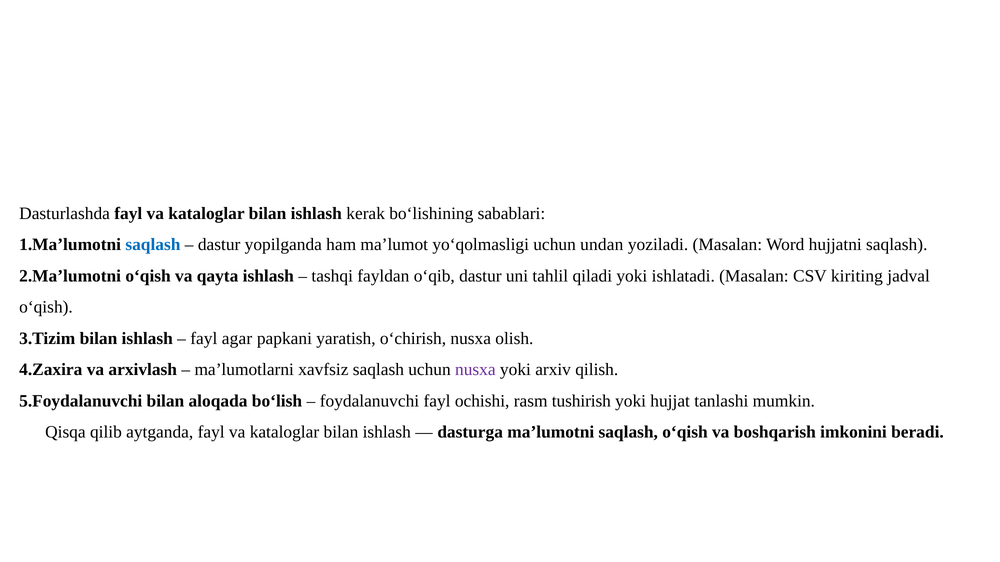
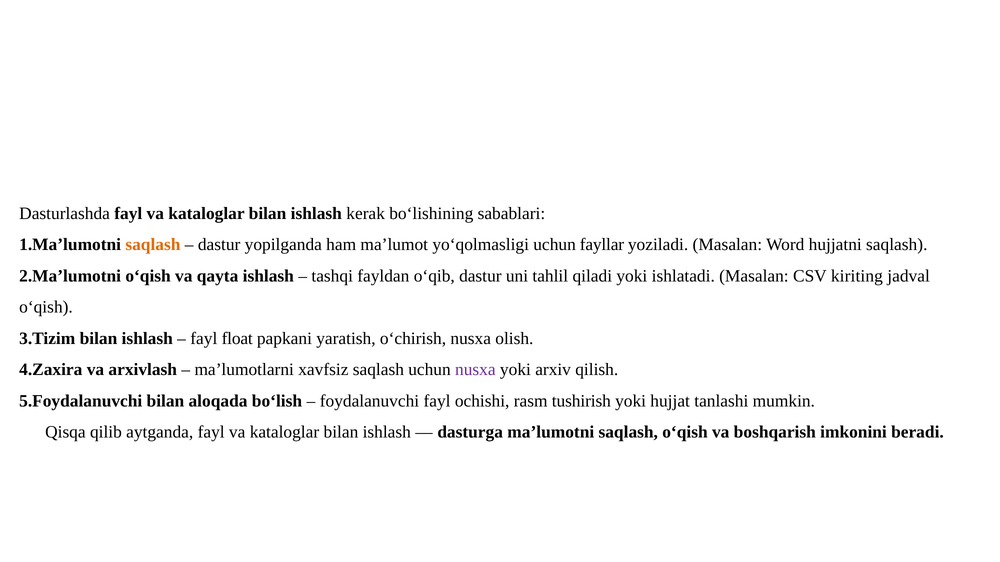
saqlash at (153, 245) colour: blue -> orange
undan: undan -> fayllar
agar: agar -> float
